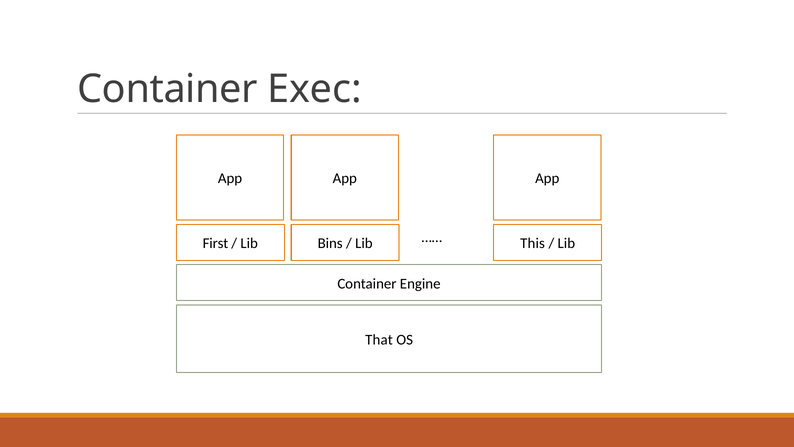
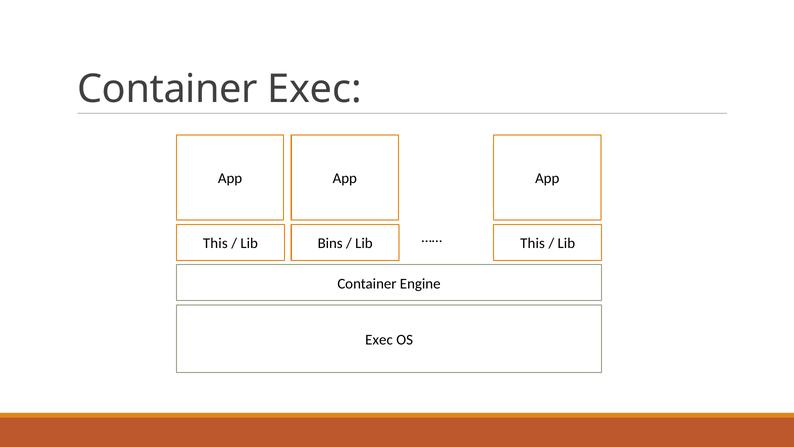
First at (215, 243): First -> This
That at (379, 339): That -> Exec
